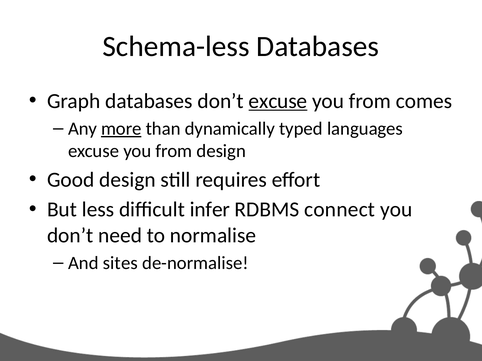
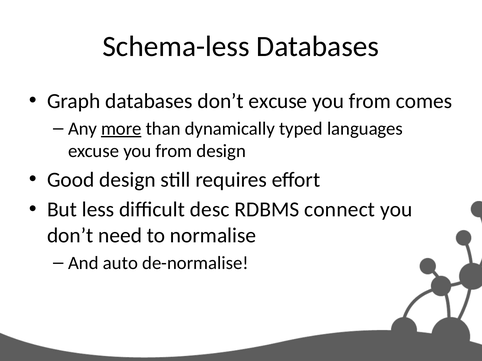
excuse at (278, 101) underline: present -> none
infer: infer -> desc
sites: sites -> auto
